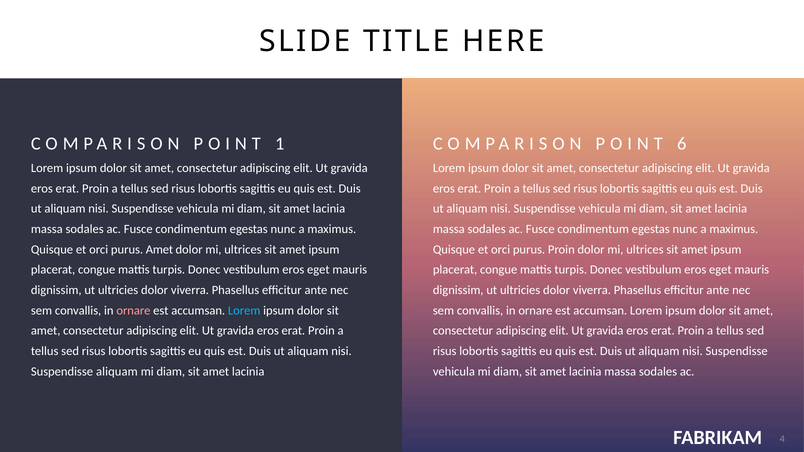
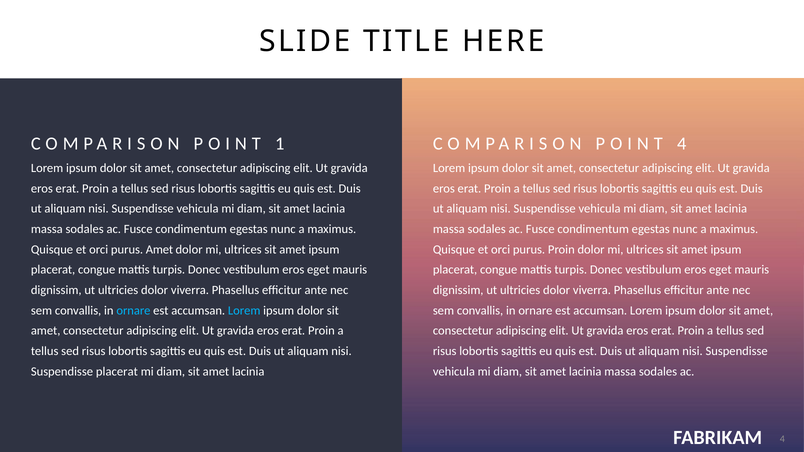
6 at (682, 144): 6 -> 4
ornare at (133, 311) colour: pink -> light blue
Suspendisse aliquam: aliquam -> placerat
